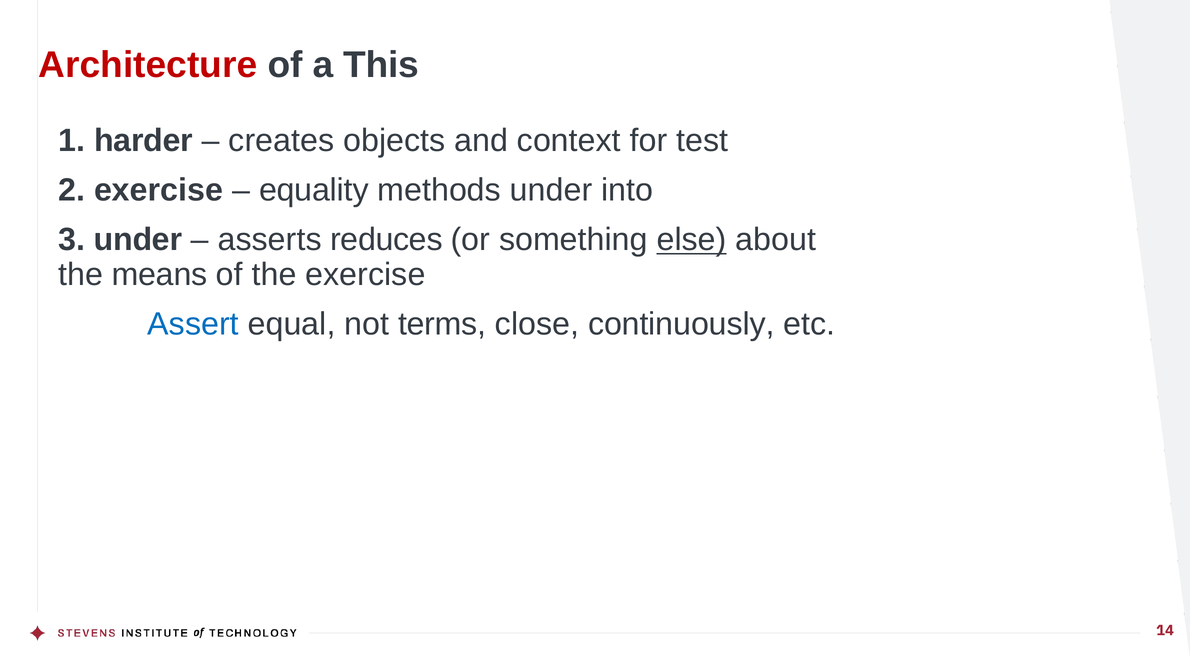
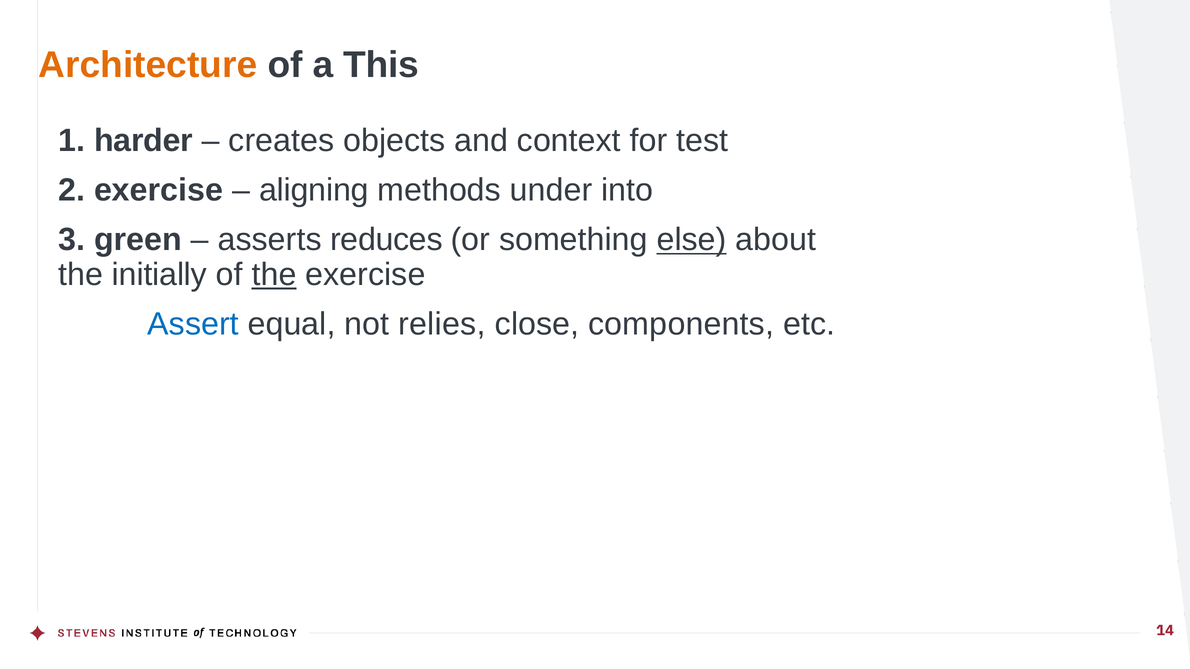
Architecture colour: red -> orange
equality: equality -> aligning
3 under: under -> green
means: means -> initially
the at (274, 275) underline: none -> present
terms: terms -> relies
continuously: continuously -> components
